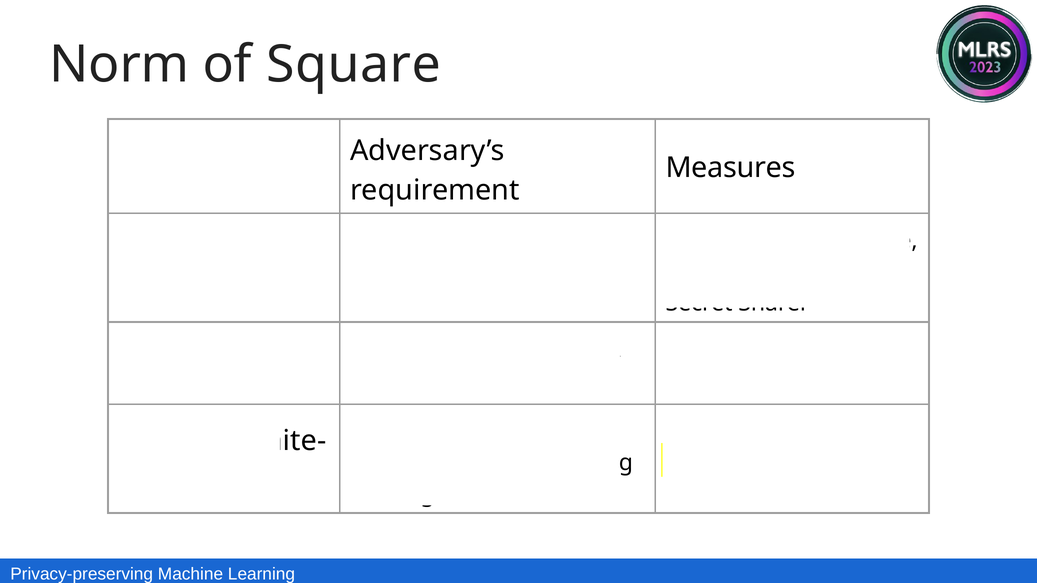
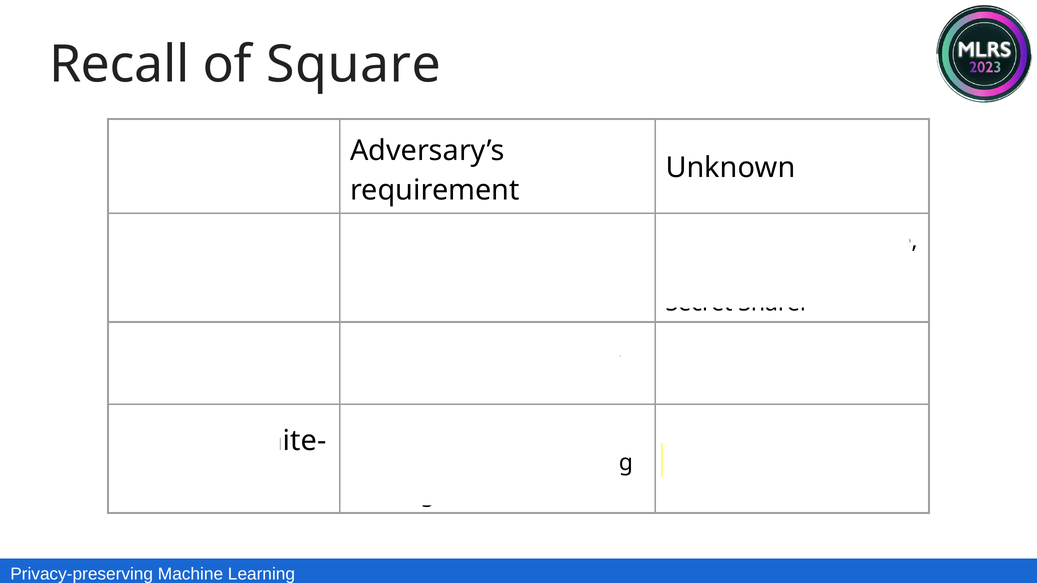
Norm: Norm -> Recall
Measures: Measures -> Unknown
